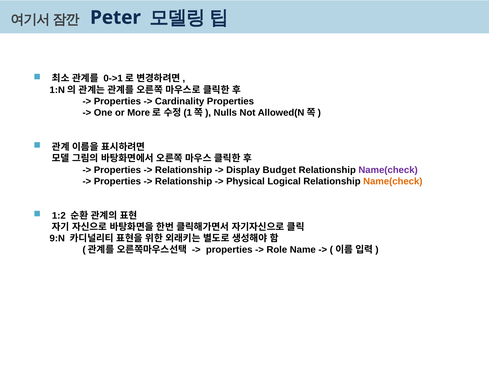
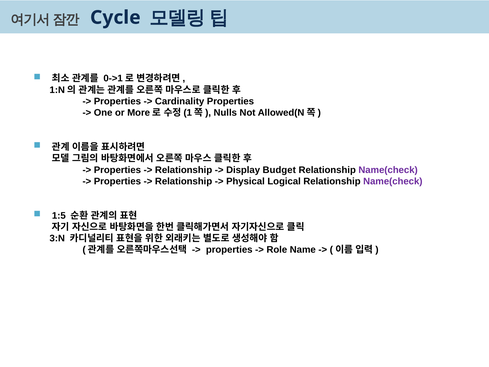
Peter: Peter -> Cycle
Name(check at (393, 181) colour: orange -> purple
1:2: 1:2 -> 1:5
9:N: 9:N -> 3:N
